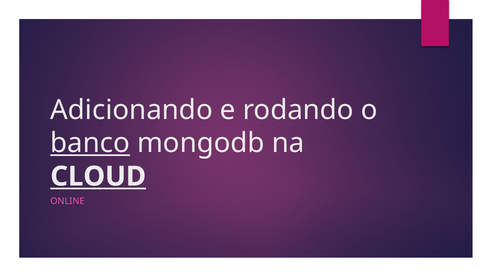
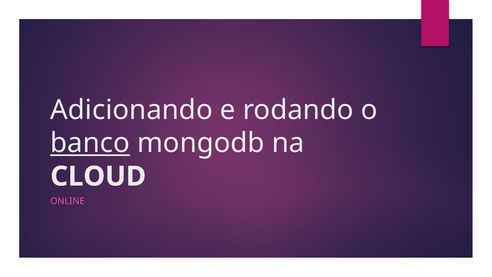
CLOUD underline: present -> none
